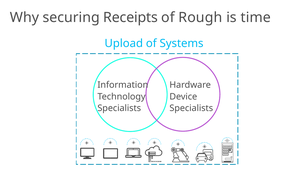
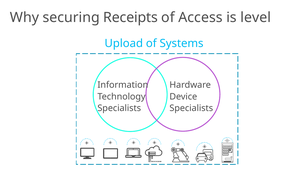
Rough: Rough -> Access
time: time -> level
